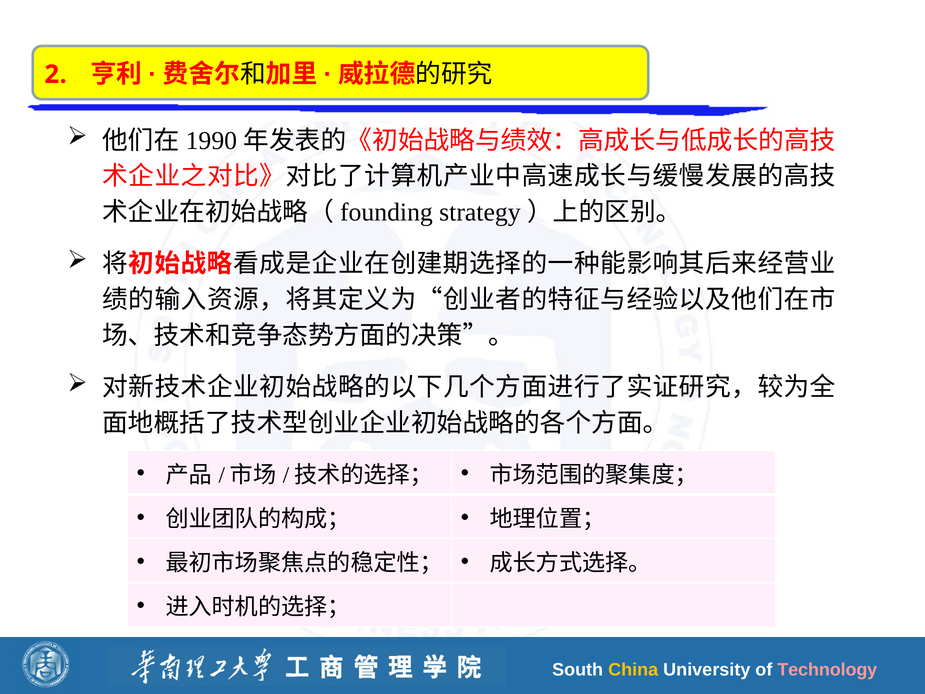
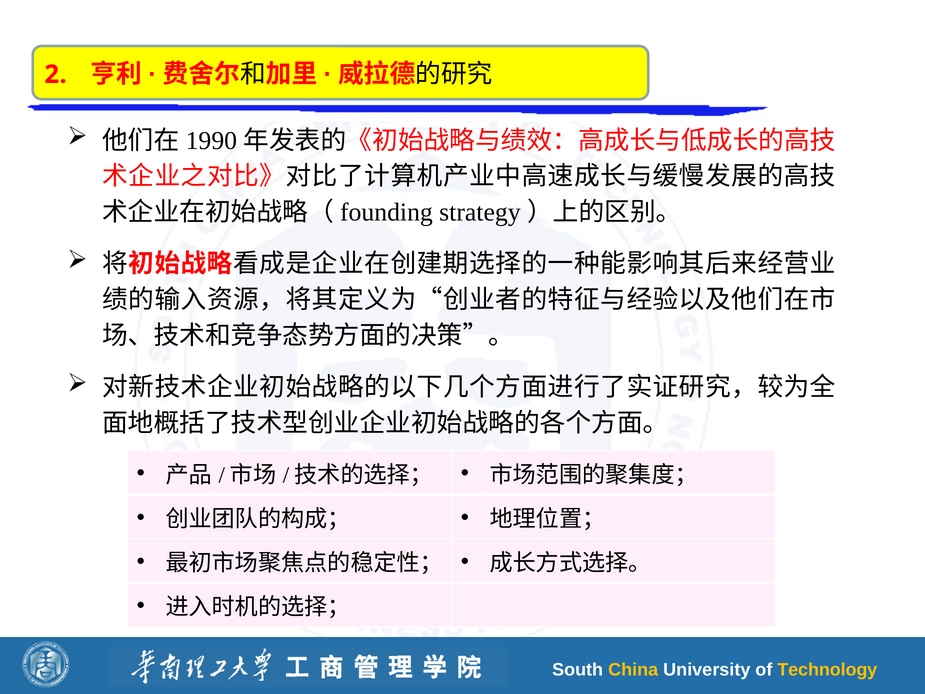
Technology colour: pink -> yellow
